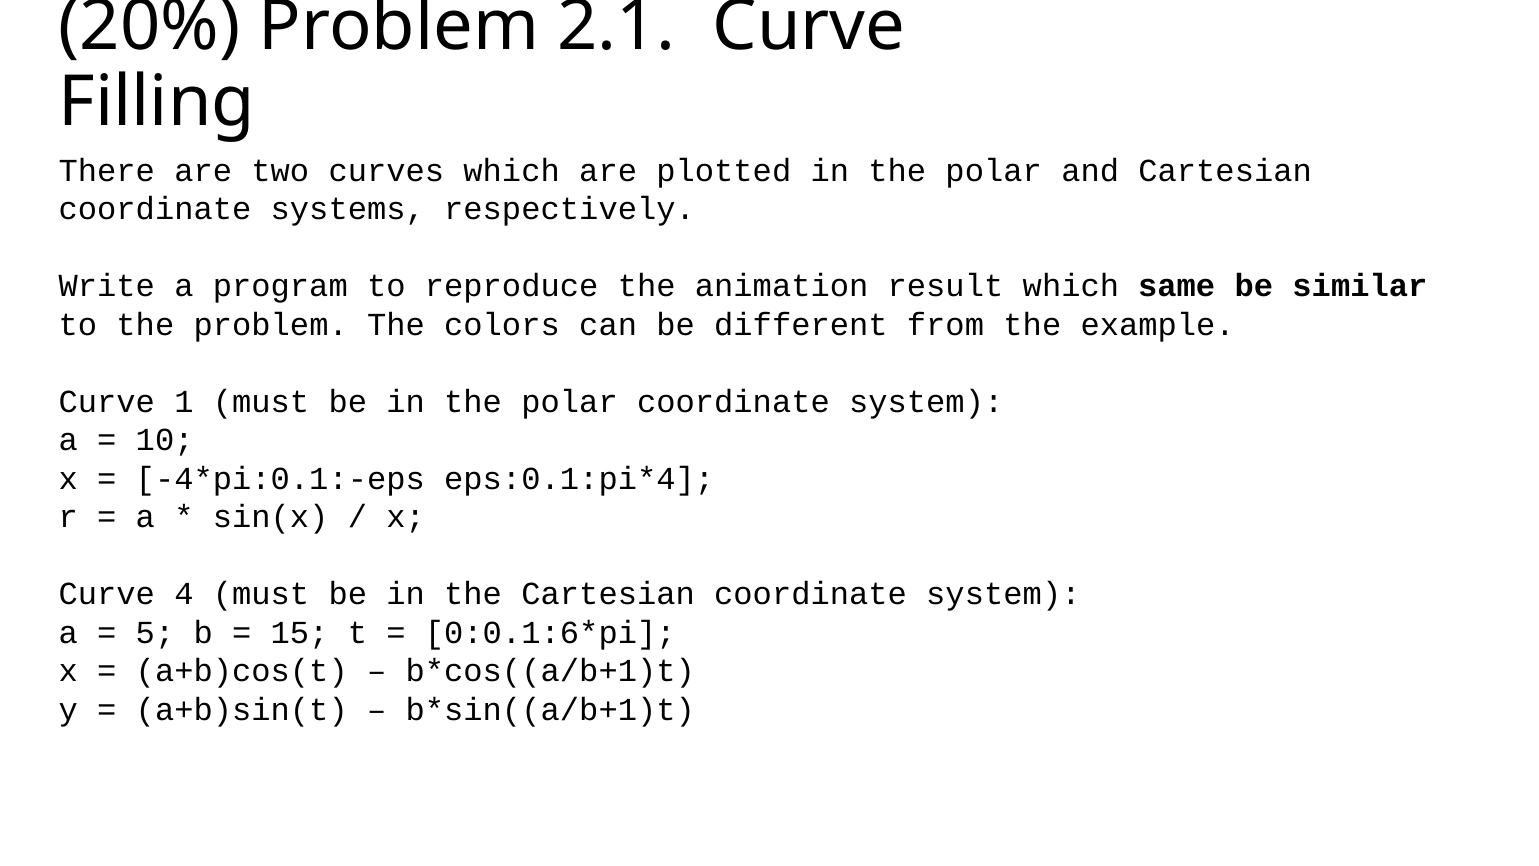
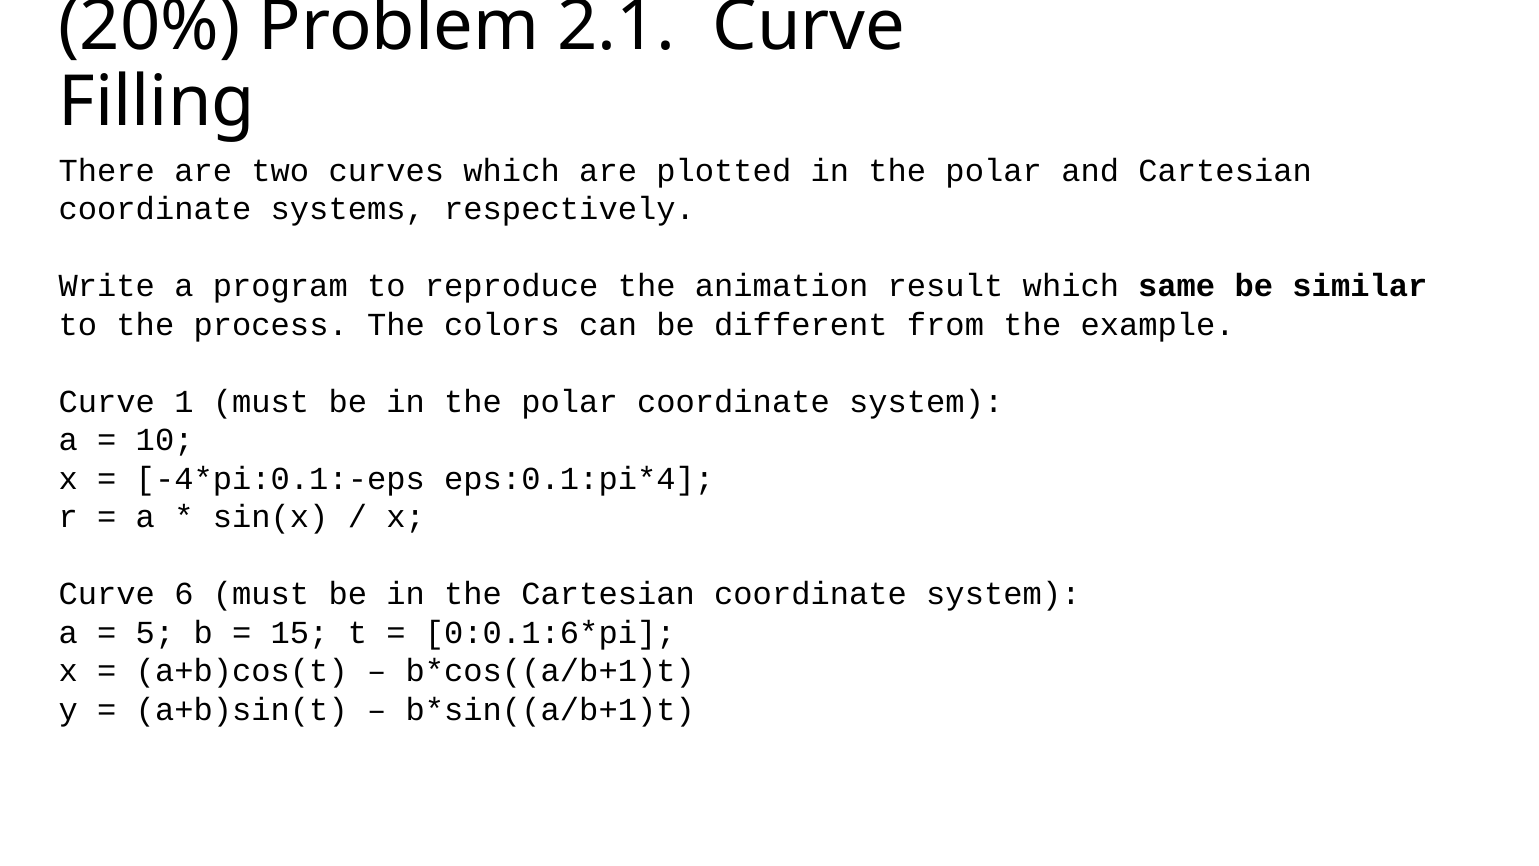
the problem: problem -> process
4: 4 -> 6
